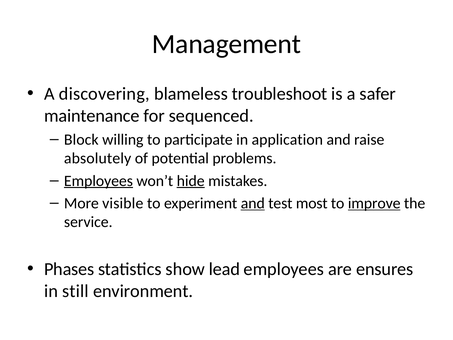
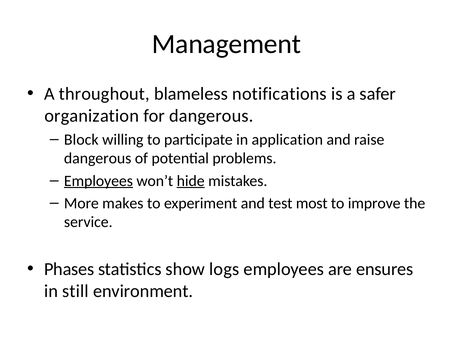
discovering: discovering -> throughout
troubleshoot: troubleshoot -> notifications
maintenance: maintenance -> organization
for sequenced: sequenced -> dangerous
absolutely at (98, 158): absolutely -> dangerous
visible: visible -> makes
and at (253, 203) underline: present -> none
improve underline: present -> none
lead: lead -> logs
